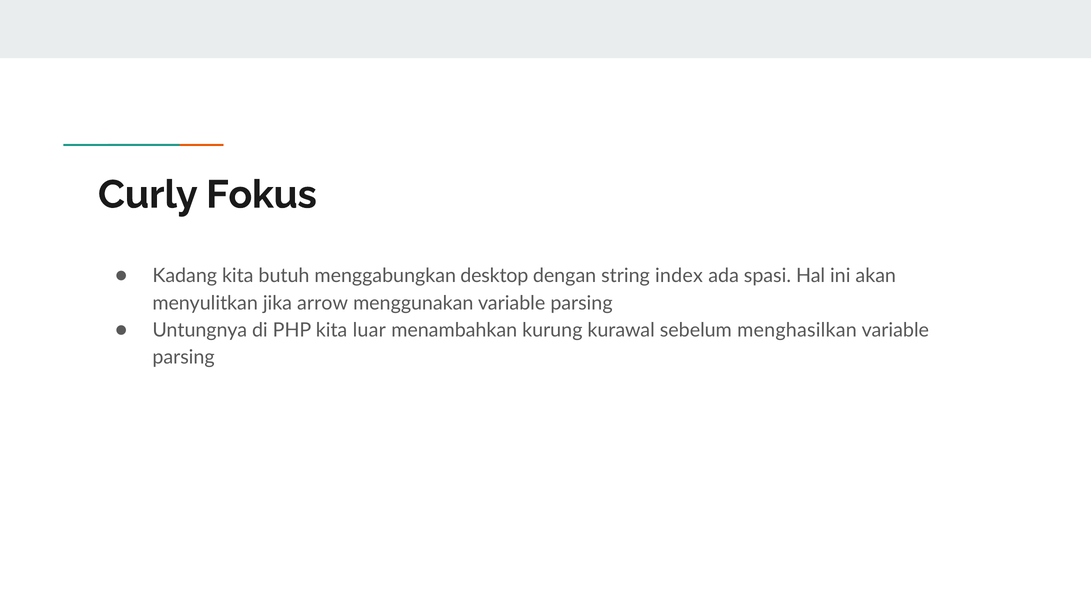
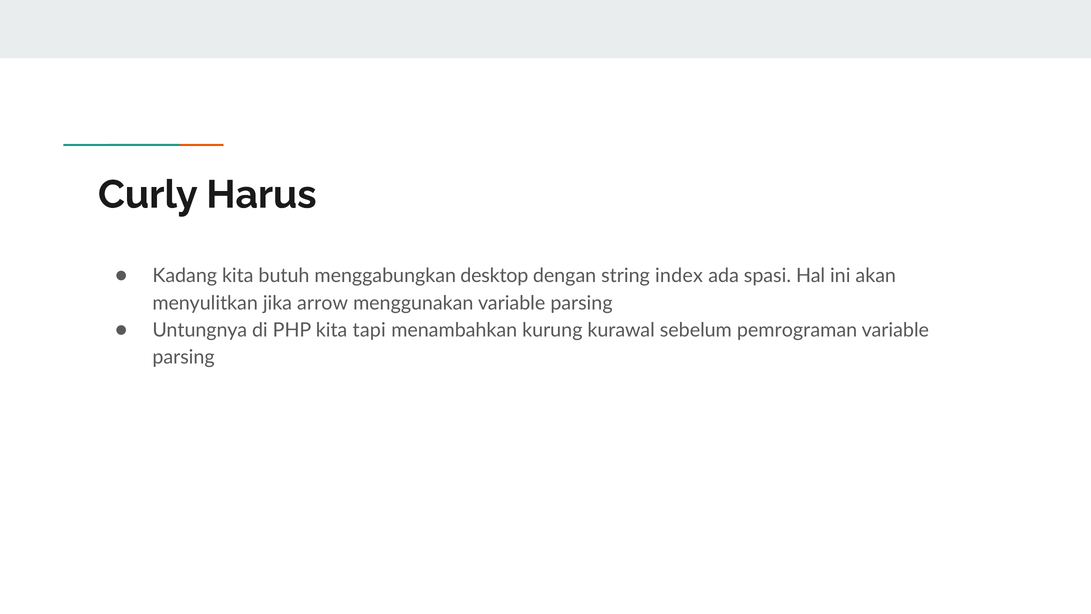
Fokus: Fokus -> Harus
luar: luar -> tapi
menghasilkan: menghasilkan -> pemrograman
